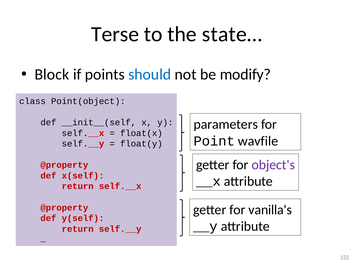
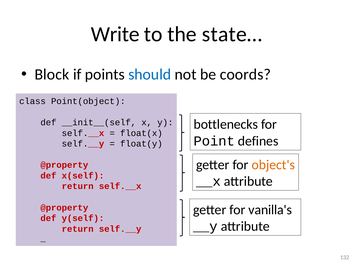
Terse: Terse -> Write
modify: modify -> coords
parameters: parameters -> bottlenecks
wavfile: wavfile -> defines
object's colour: purple -> orange
